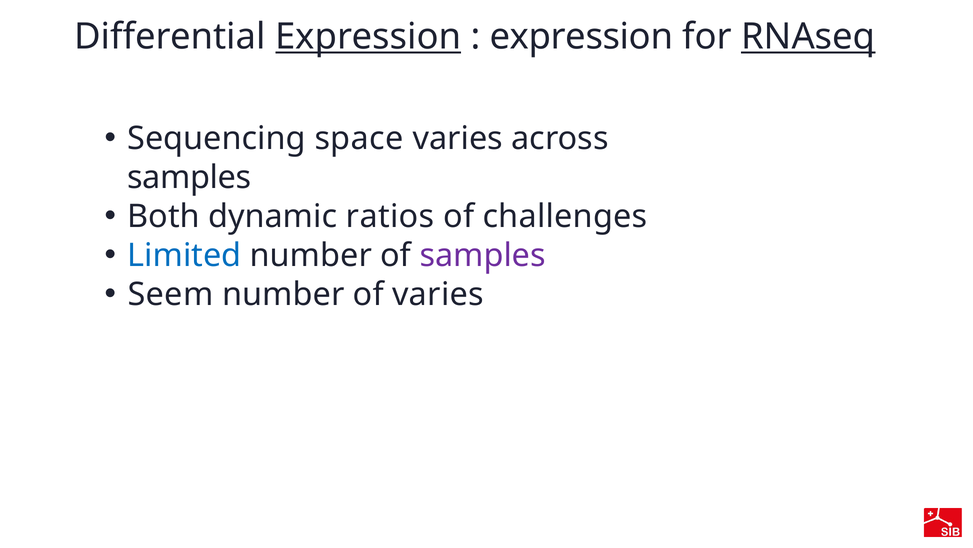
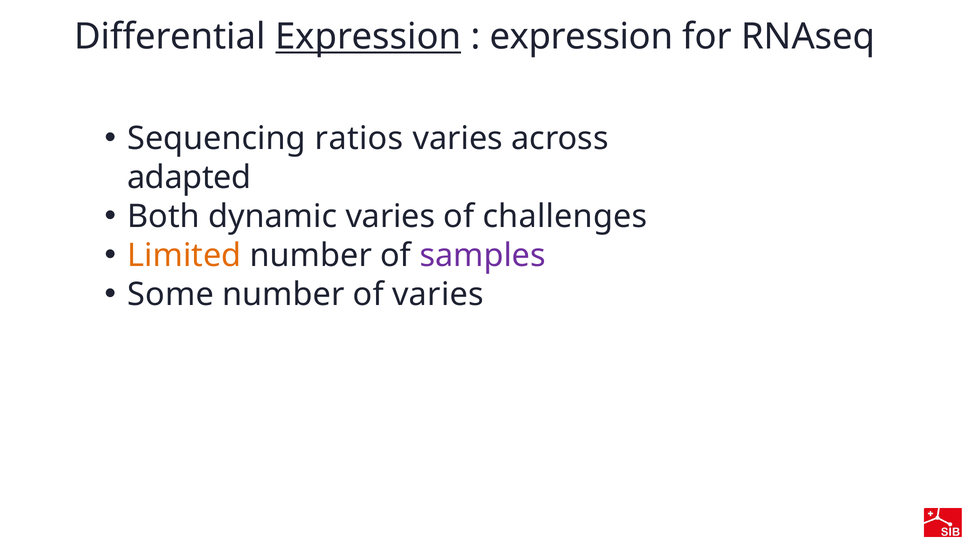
RNAseq underline: present -> none
space: space -> ratios
samples at (189, 177): samples -> adapted
dynamic ratios: ratios -> varies
Limited colour: blue -> orange
Seem: Seem -> Some
